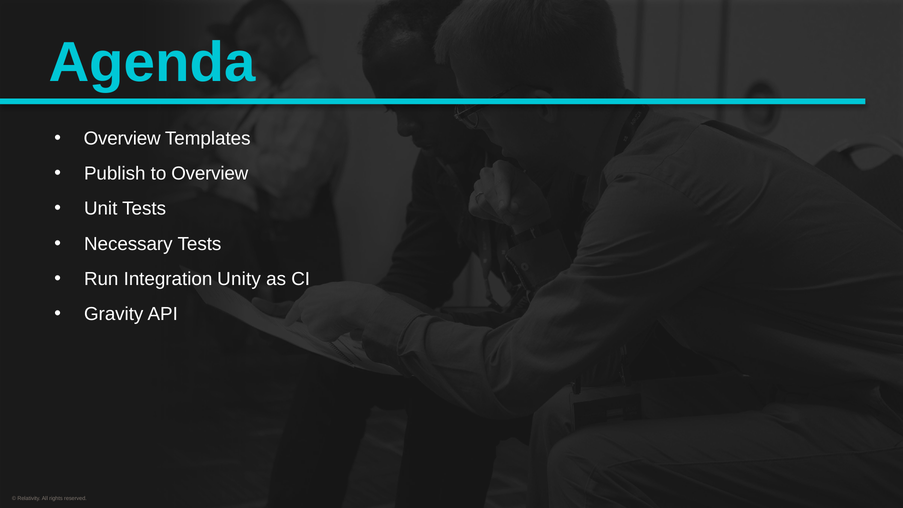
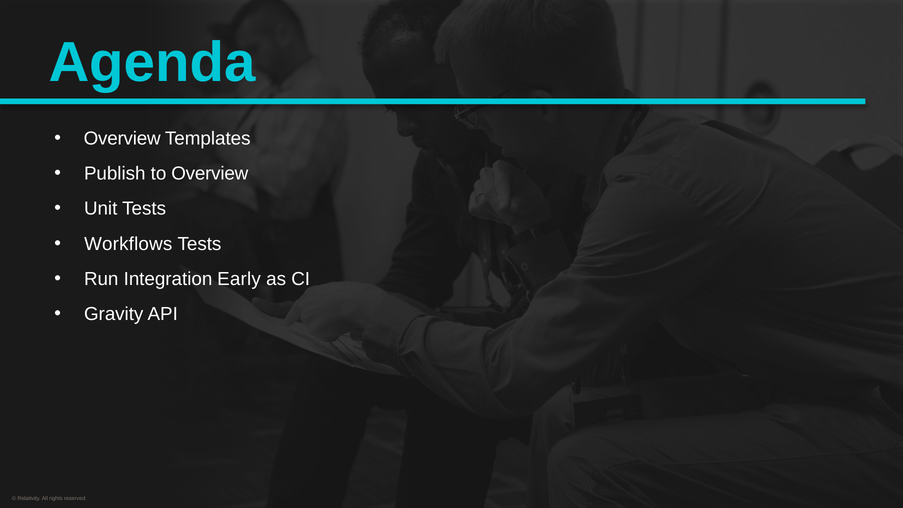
Necessary: Necessary -> Workflows
Unity: Unity -> Early
